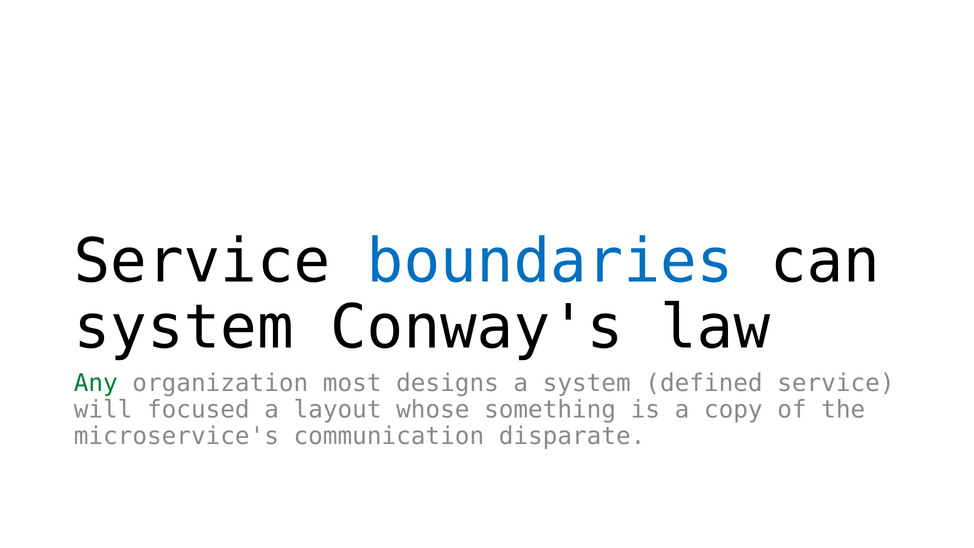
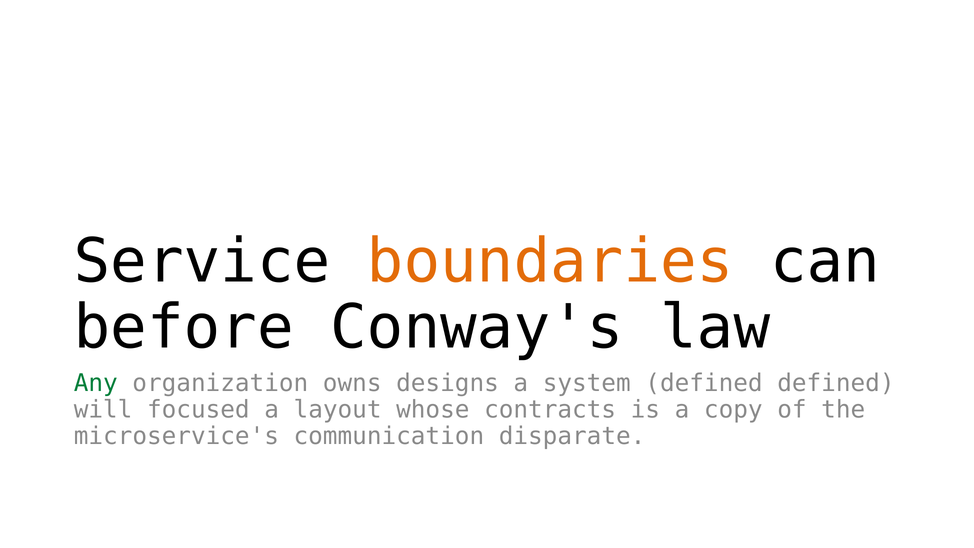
boundaries colour: blue -> orange
system at (184, 328): system -> before
most: most -> owns
defined service: service -> defined
something: something -> contracts
